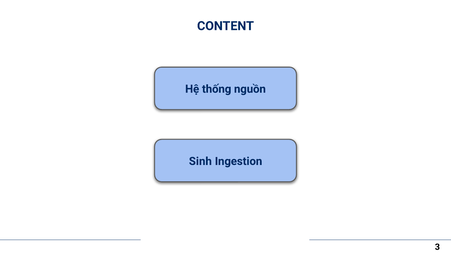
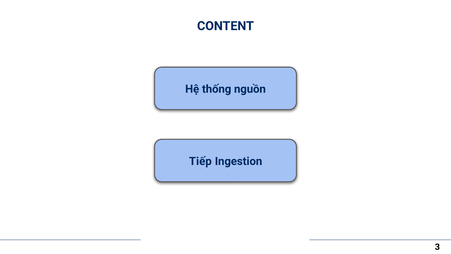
Sinh: Sinh -> Tiếp
